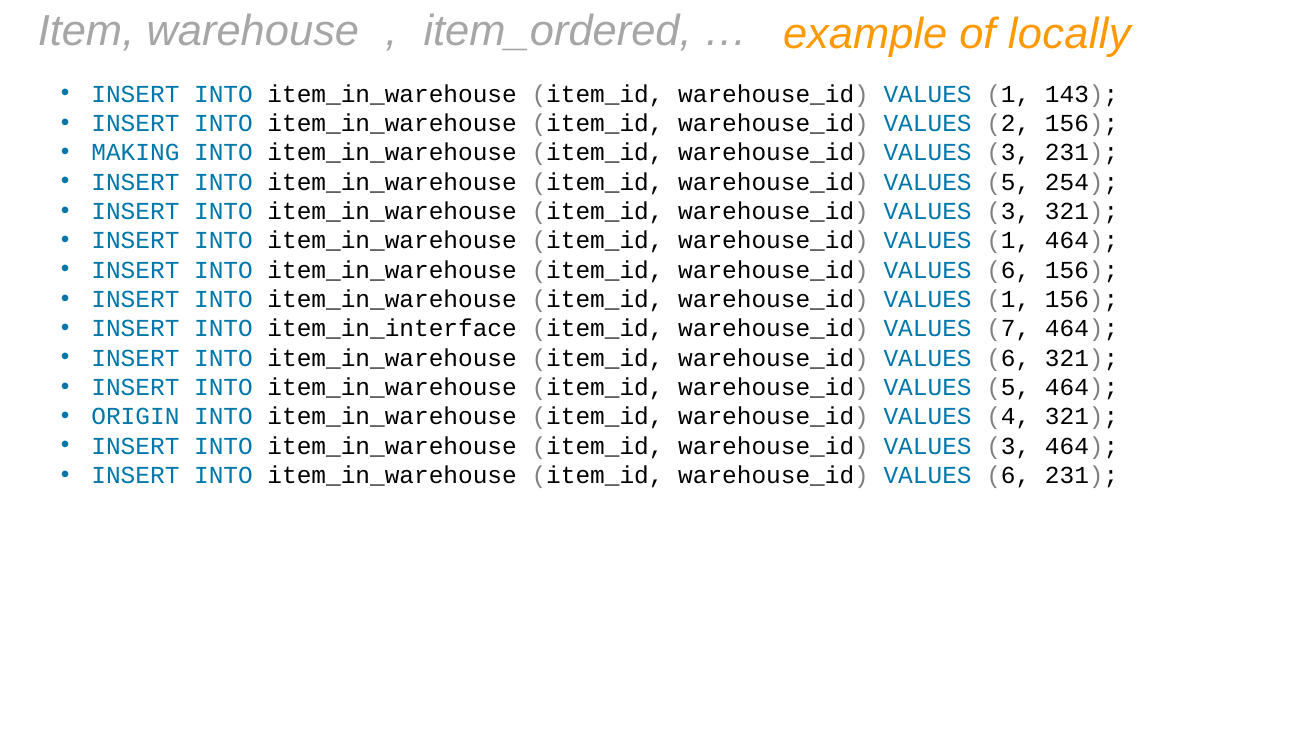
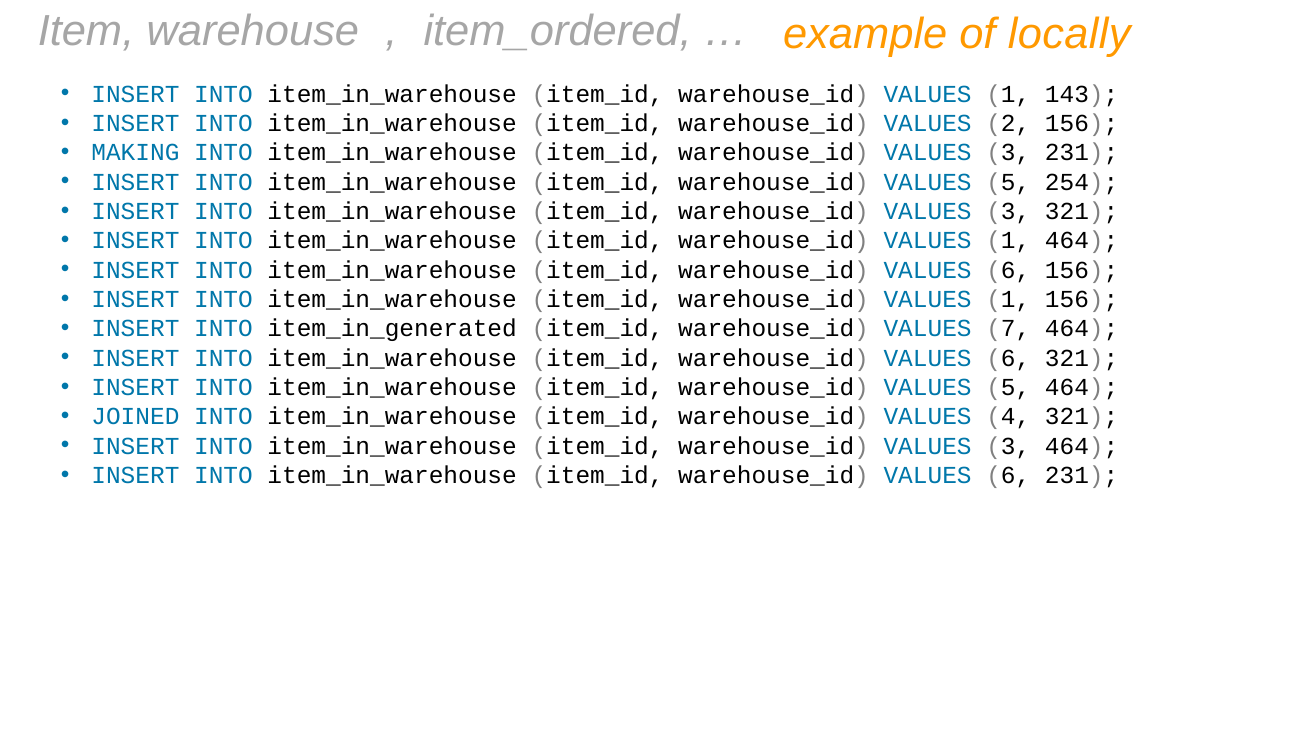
item_in_interface: item_in_interface -> item_in_generated
ORIGIN: ORIGIN -> JOINED
